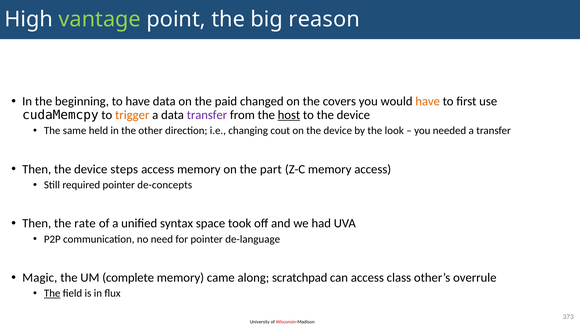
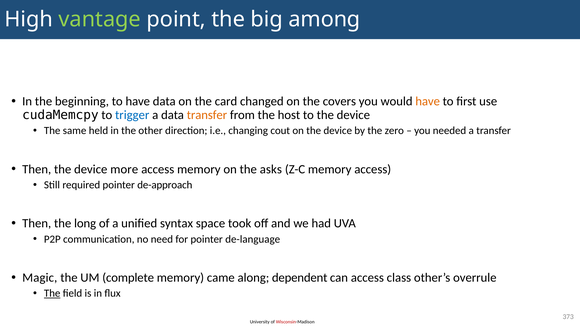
reason: reason -> among
paid: paid -> card
trigger colour: orange -> blue
transfer at (207, 115) colour: purple -> orange
host underline: present -> none
look: look -> zero
steps: steps -> more
part: part -> asks
de-concepts: de-concepts -> de-approach
rate: rate -> long
scratchpad: scratchpad -> dependent
